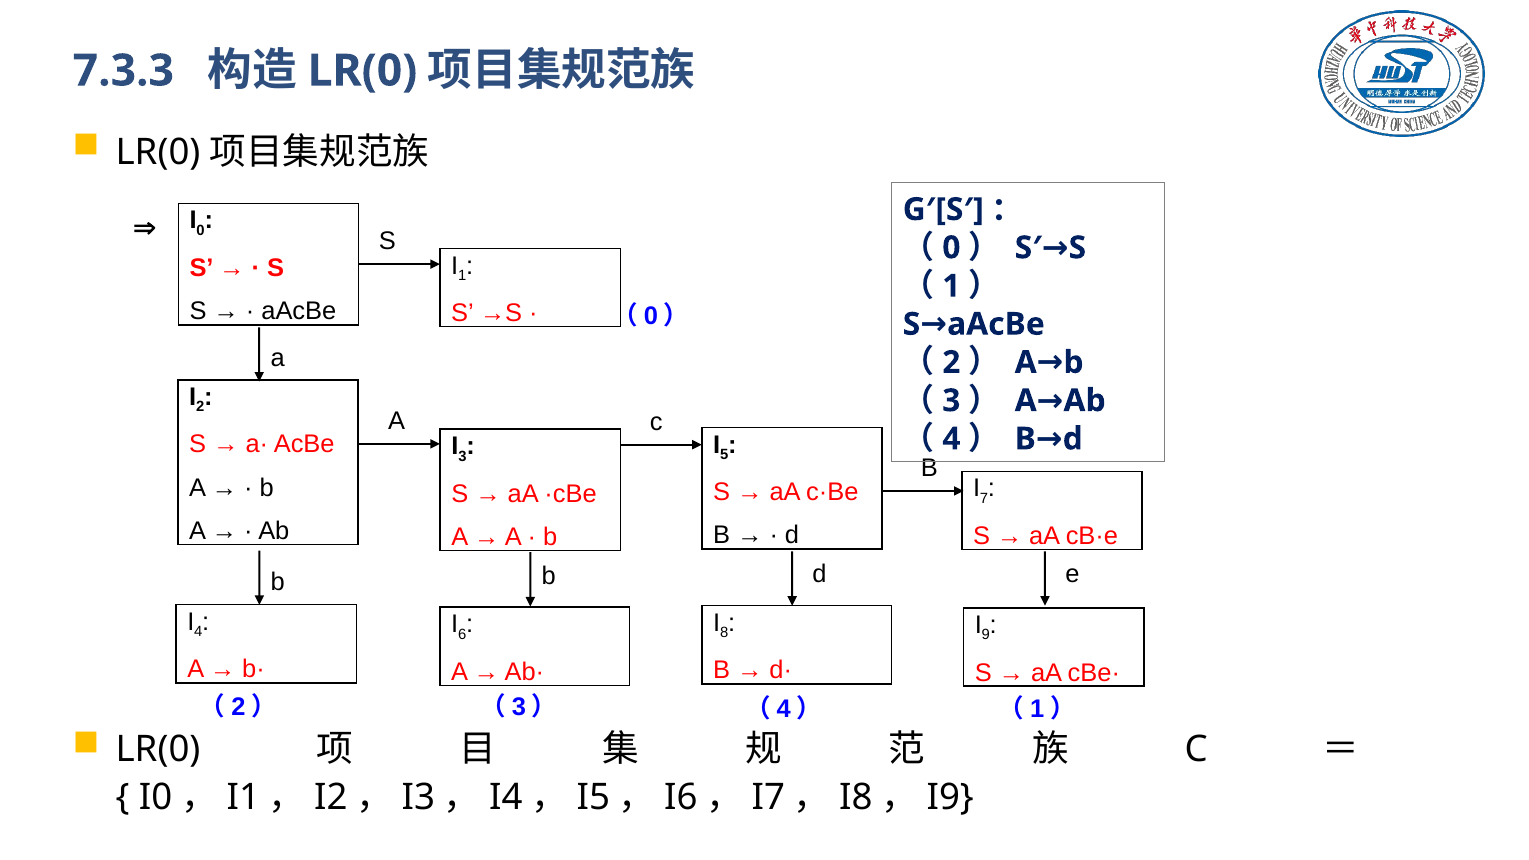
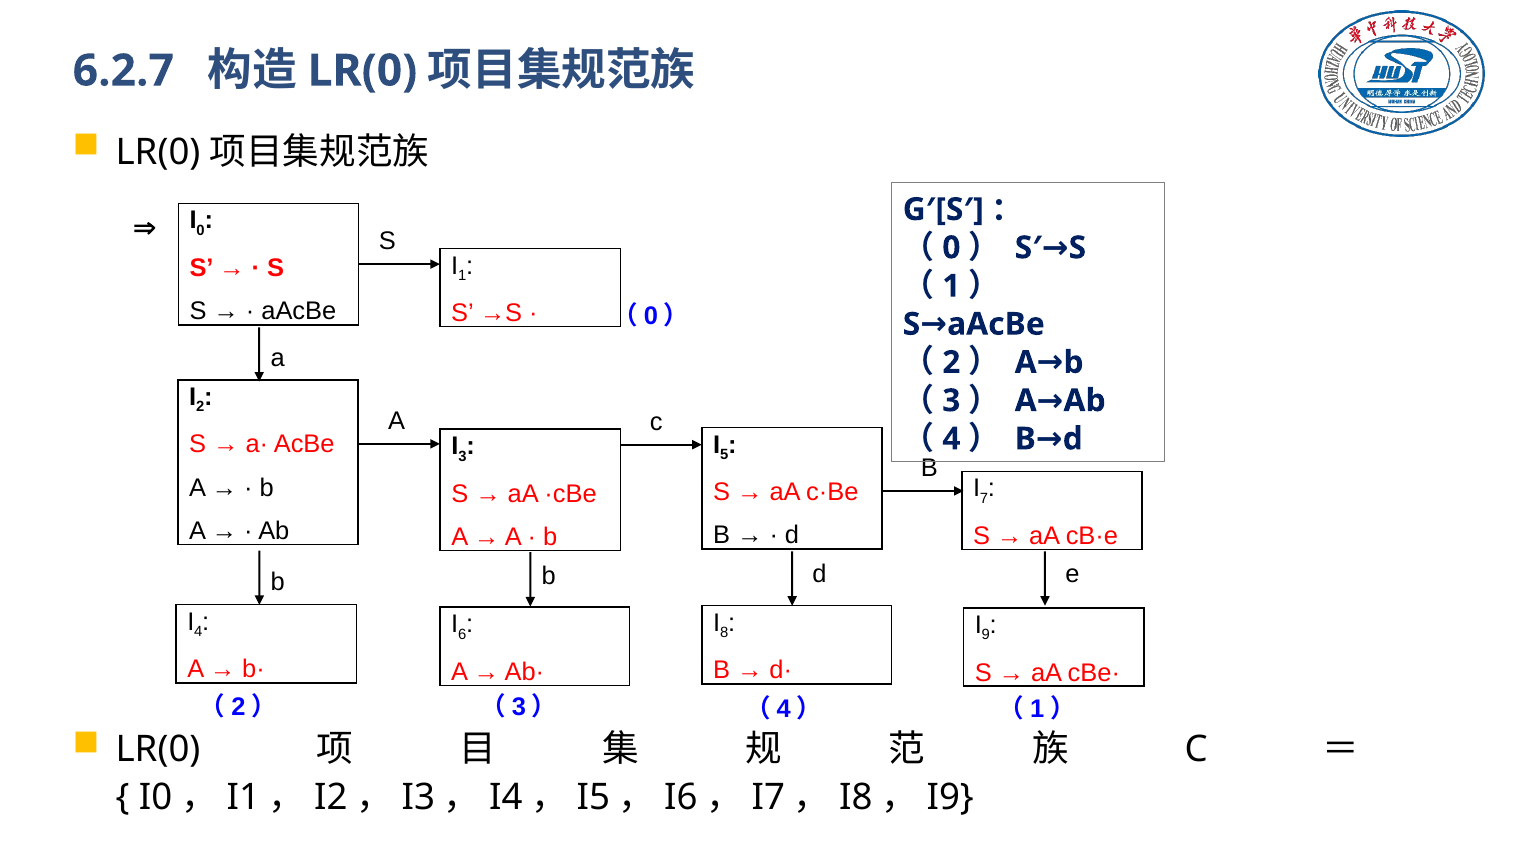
7.3.3: 7.3.3 -> 6.2.7
